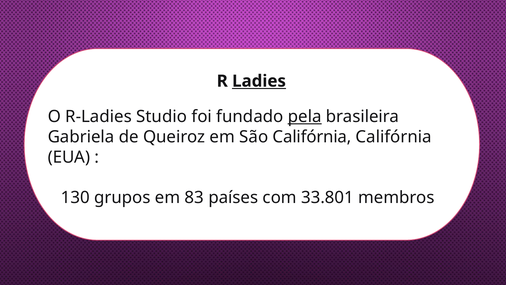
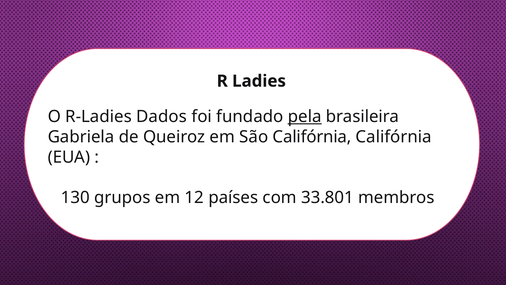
Ladies underline: present -> none
Studio: Studio -> Dados
83: 83 -> 12
